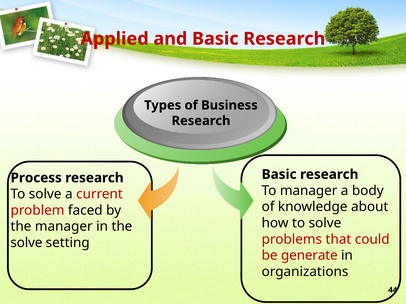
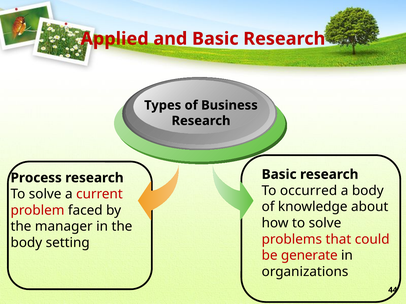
To manager: manager -> occurred
solve at (26, 243): solve -> body
